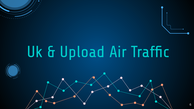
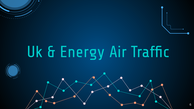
Upload: Upload -> Energy
